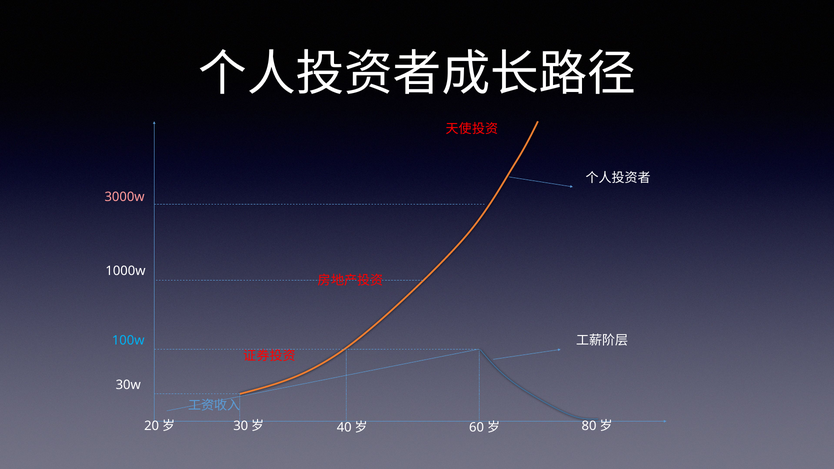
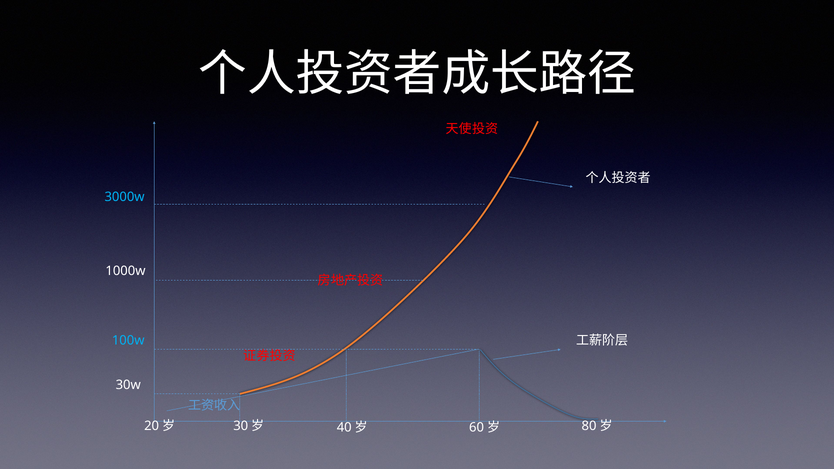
3000w colour: pink -> light blue
